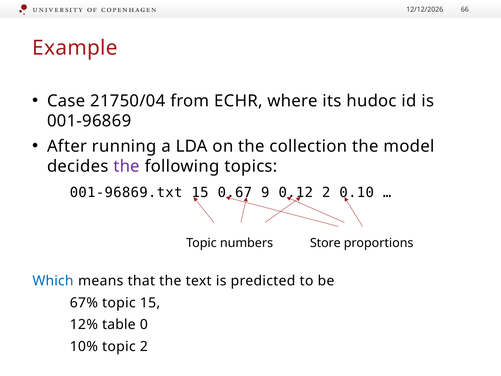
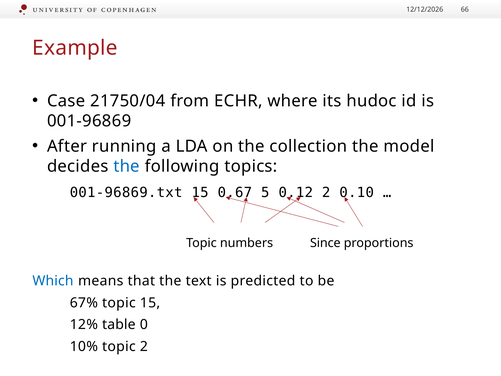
the at (127, 166) colour: purple -> blue
9: 9 -> 5
Store: Store -> Since
